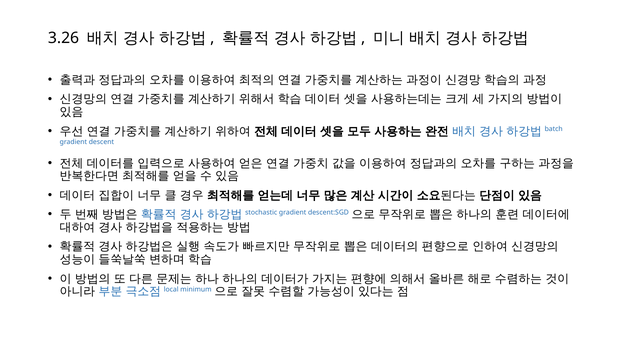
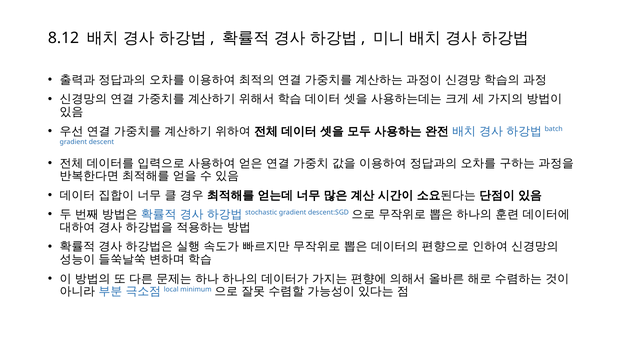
3.26: 3.26 -> 8.12
